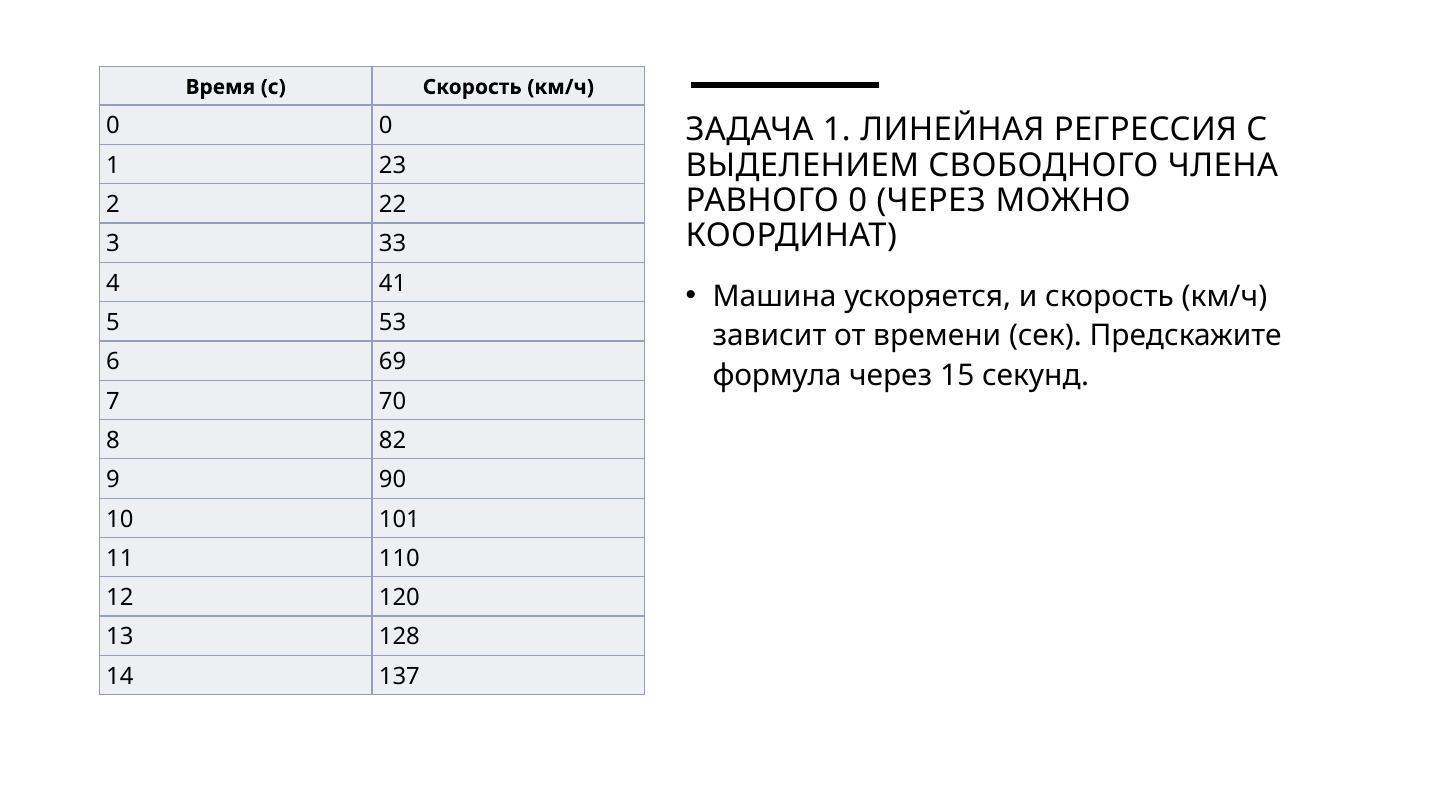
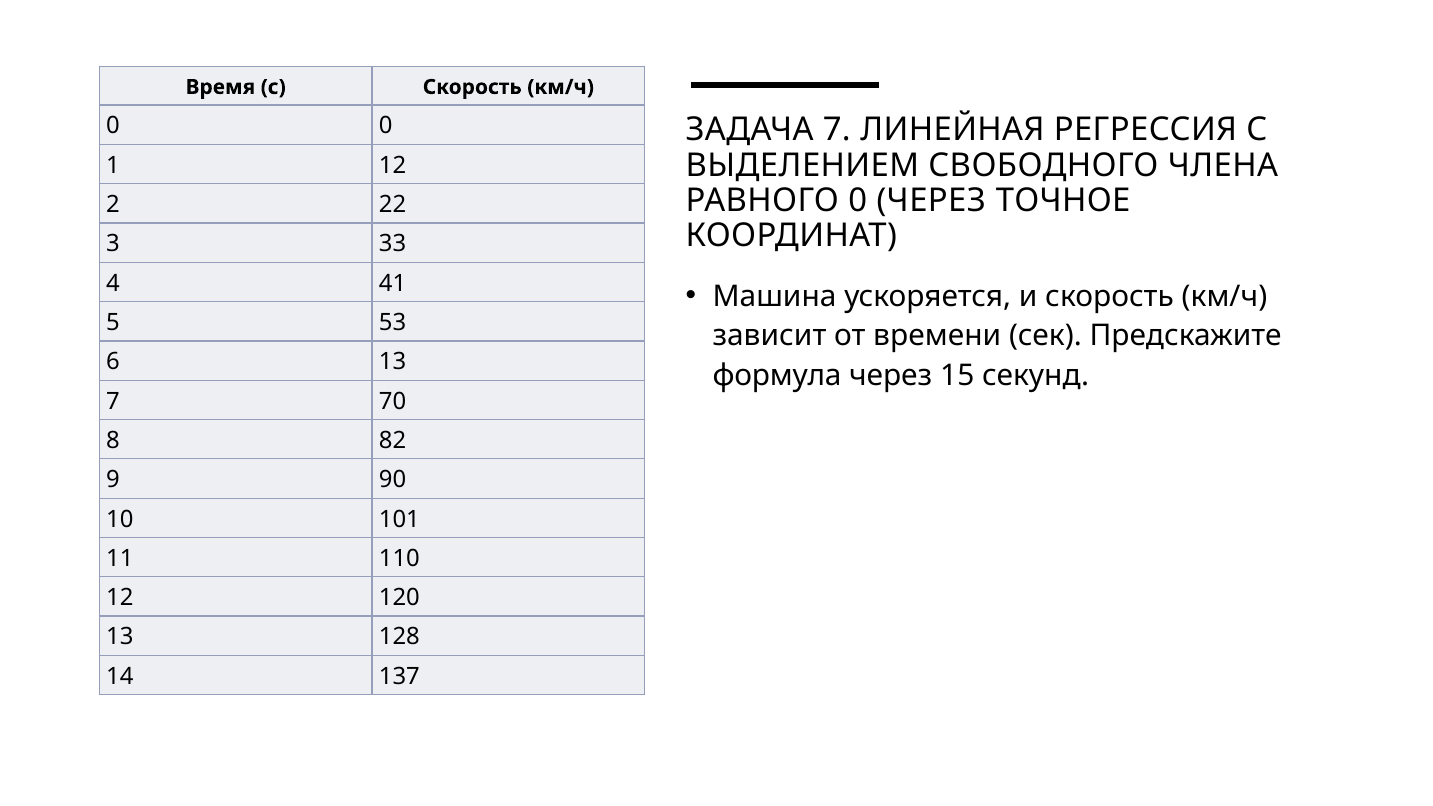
ЗАДАЧА 1: 1 -> 7
1 23: 23 -> 12
МОЖНО: МОЖНО -> ТОЧНОЕ
6 69: 69 -> 13
